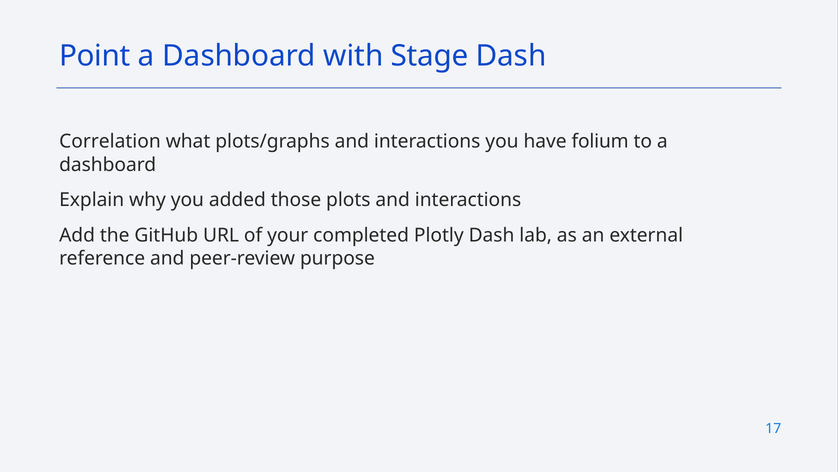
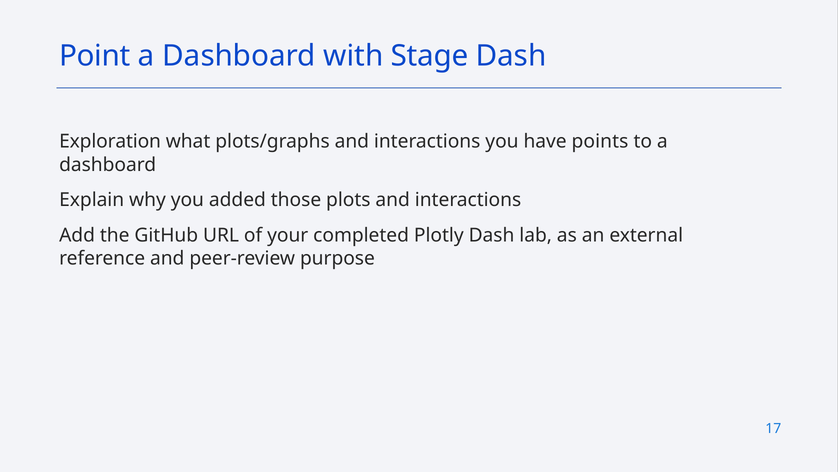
Correlation: Correlation -> Exploration
folium: folium -> points
